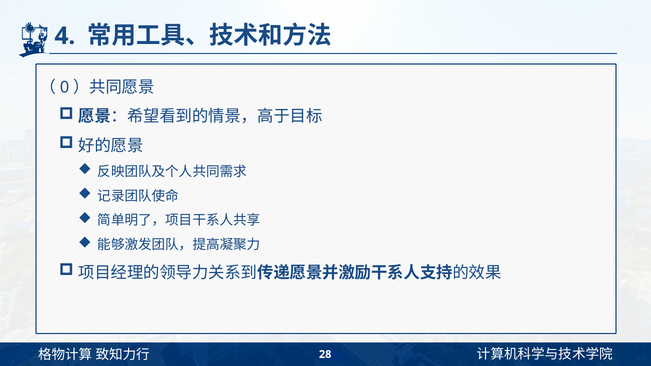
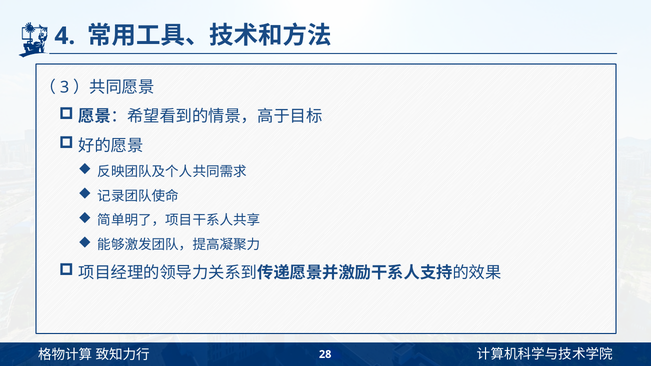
0: 0 -> 3
